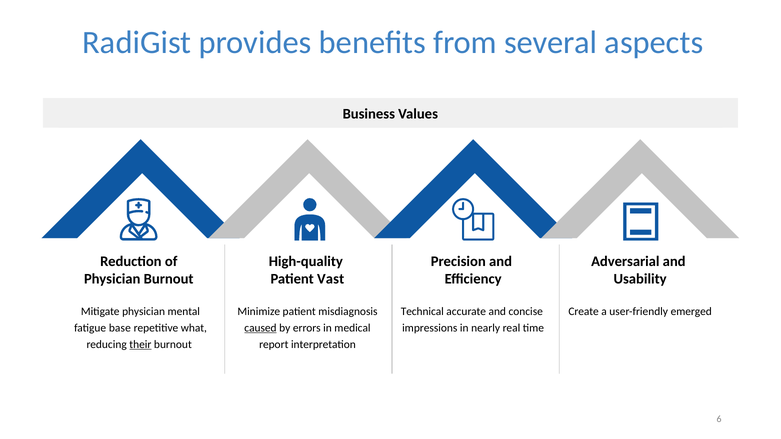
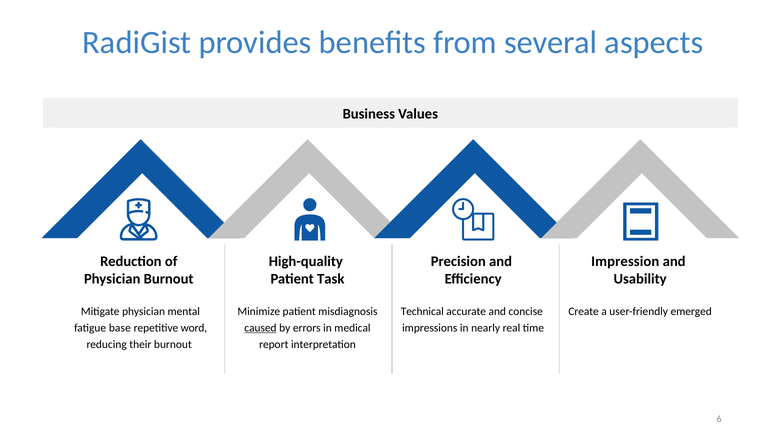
Adversarial: Adversarial -> Impression
Vast: Vast -> Task
what: what -> word
their underline: present -> none
